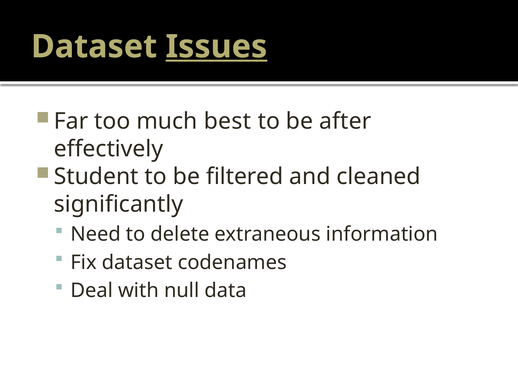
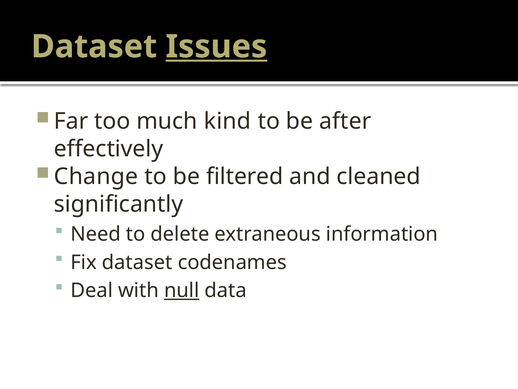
best: best -> kind
Student: Student -> Change
null underline: none -> present
